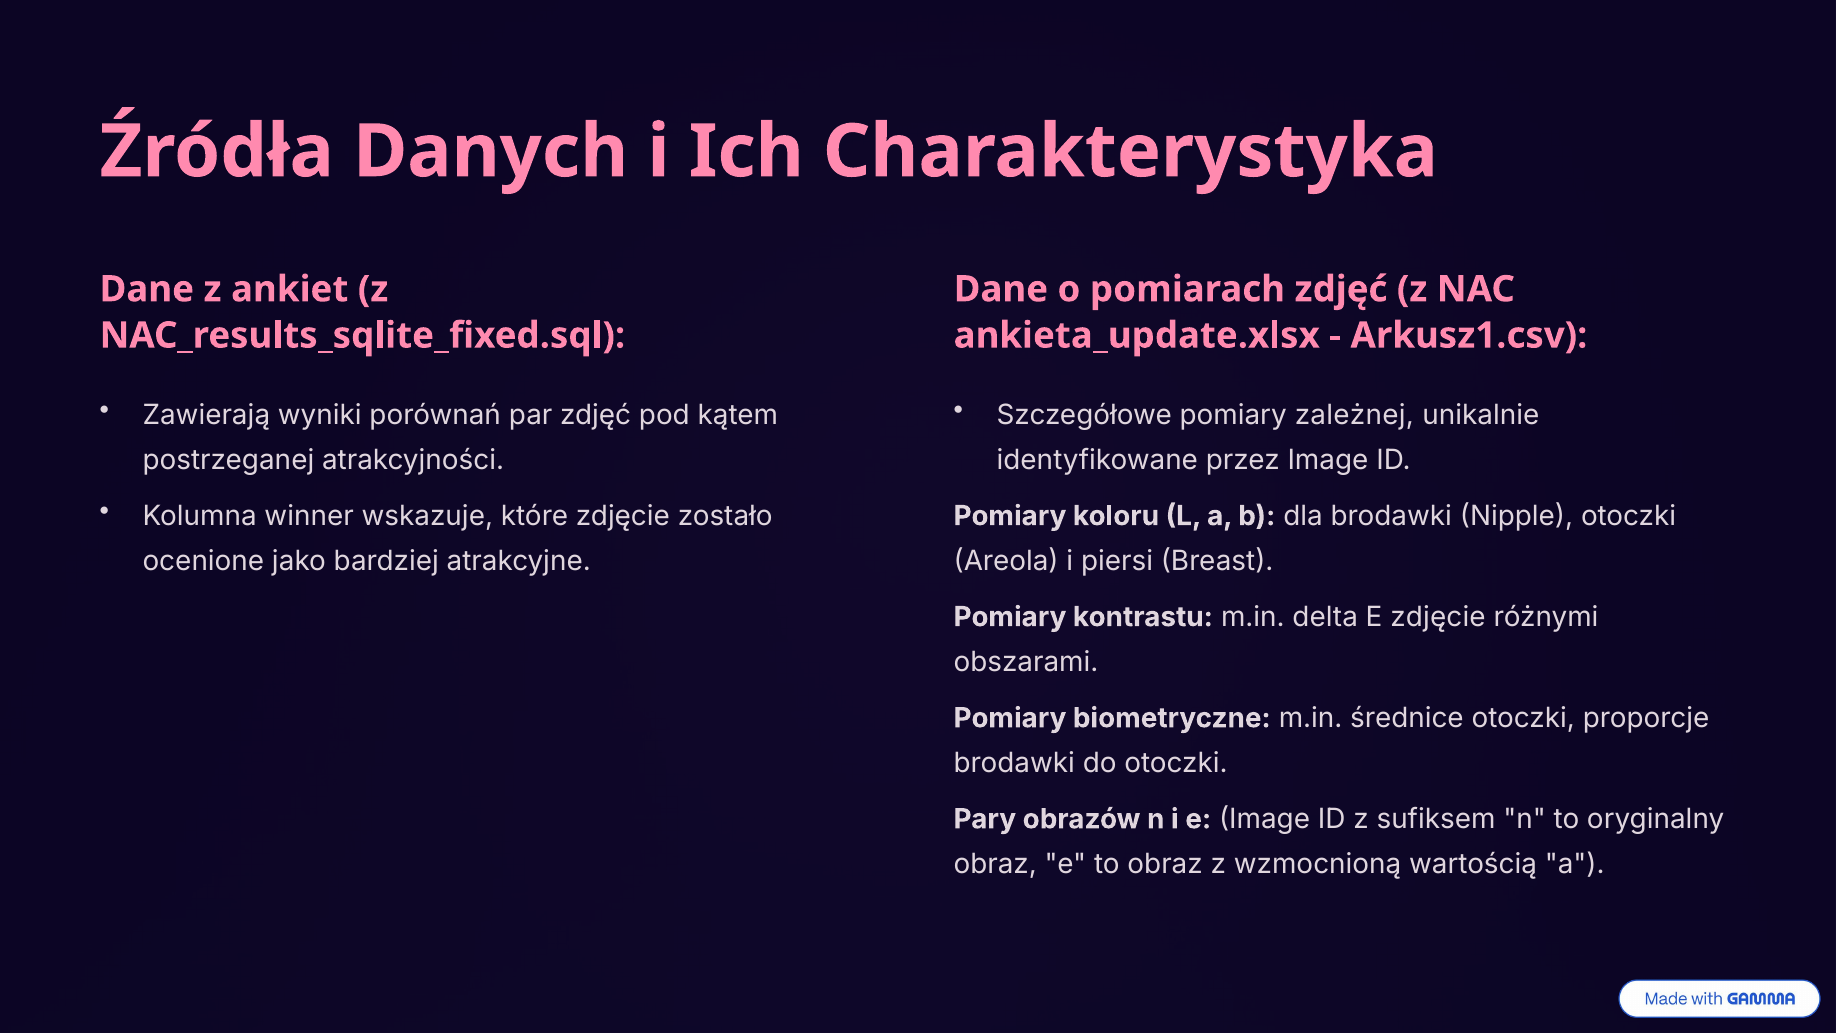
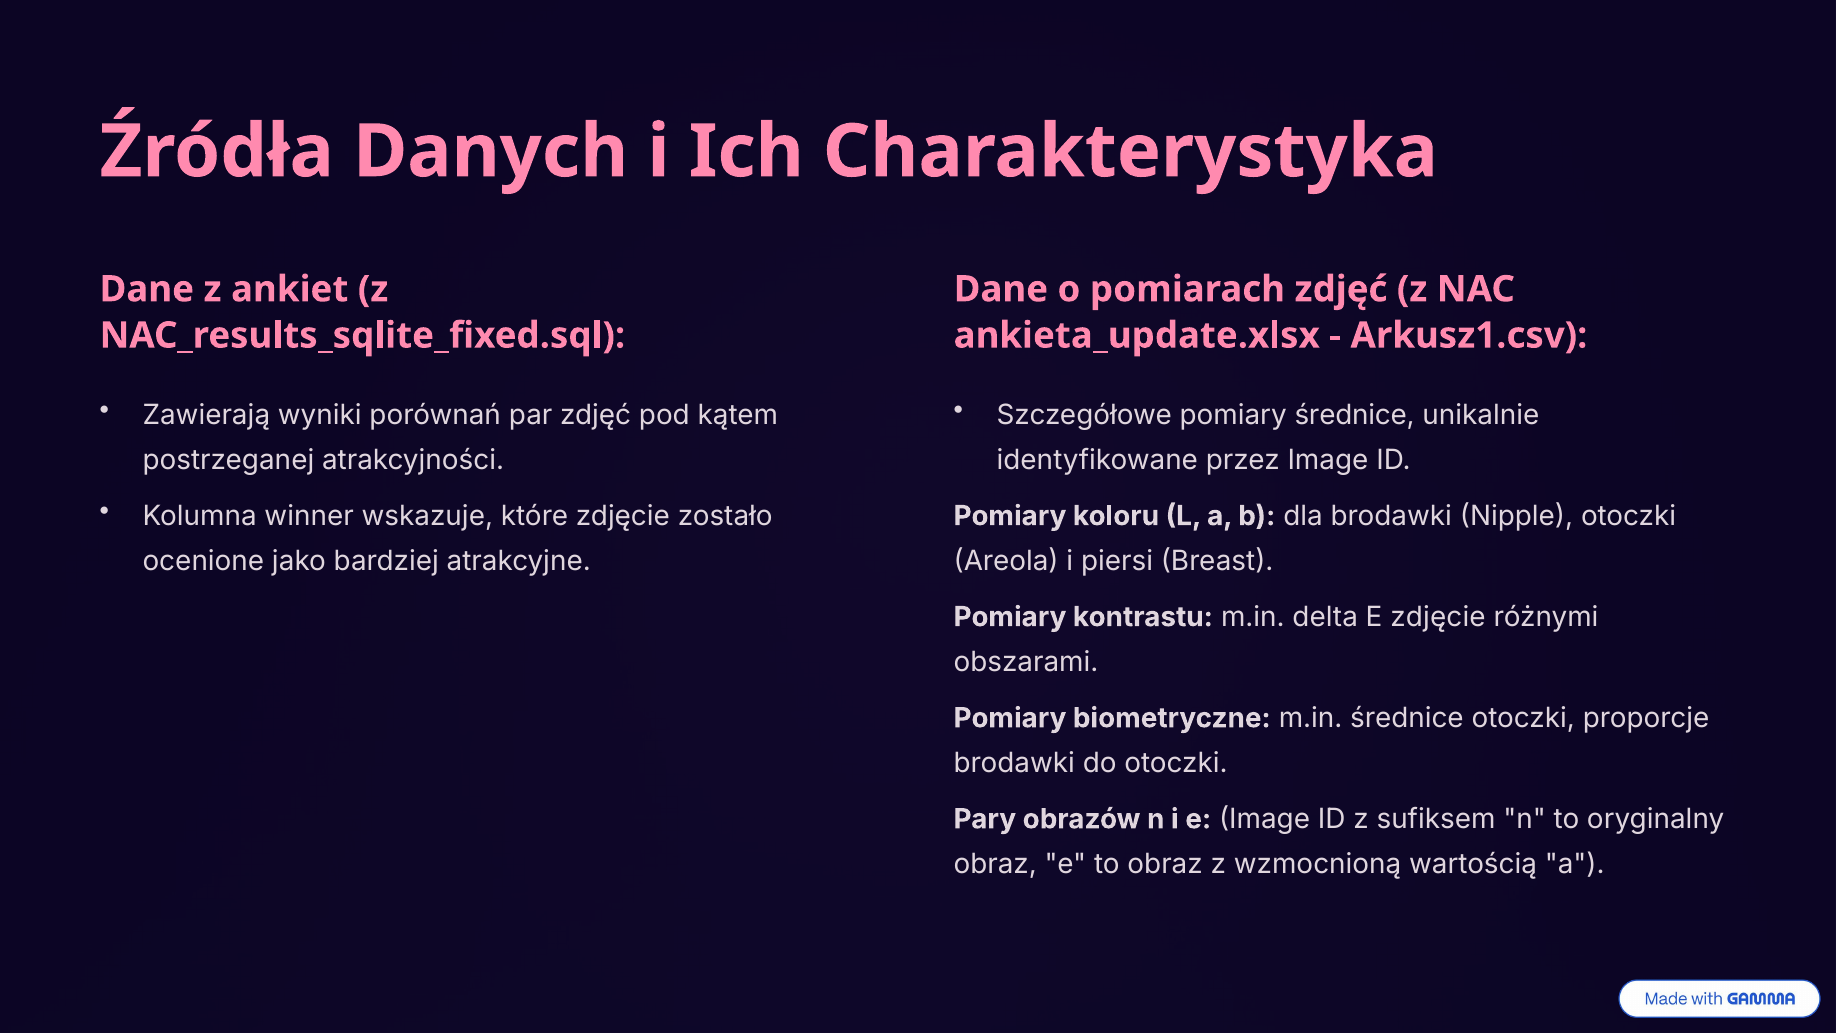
pomiary zależnej: zależnej -> średnice
